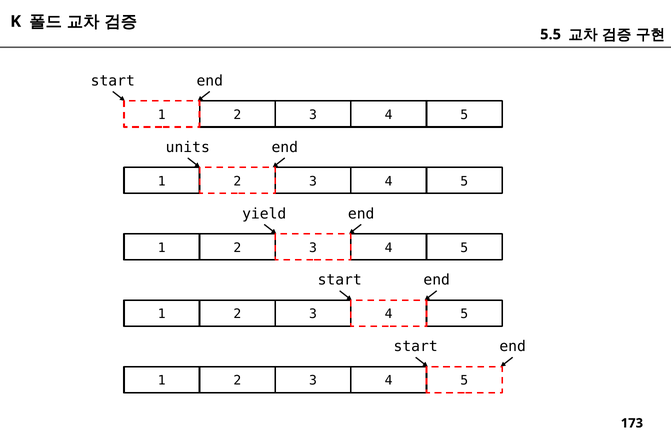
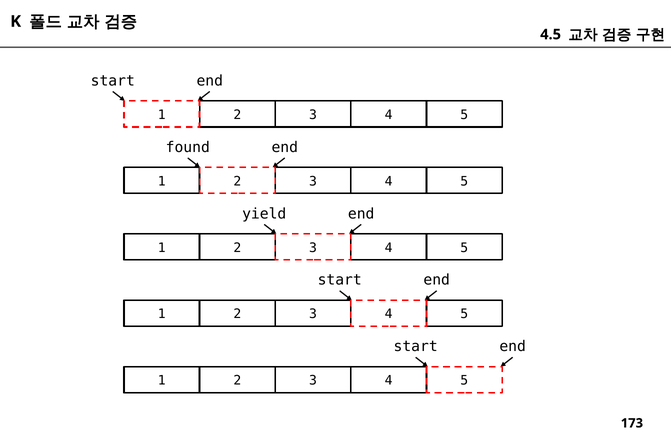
5.5: 5.5 -> 4.5
units: units -> found
